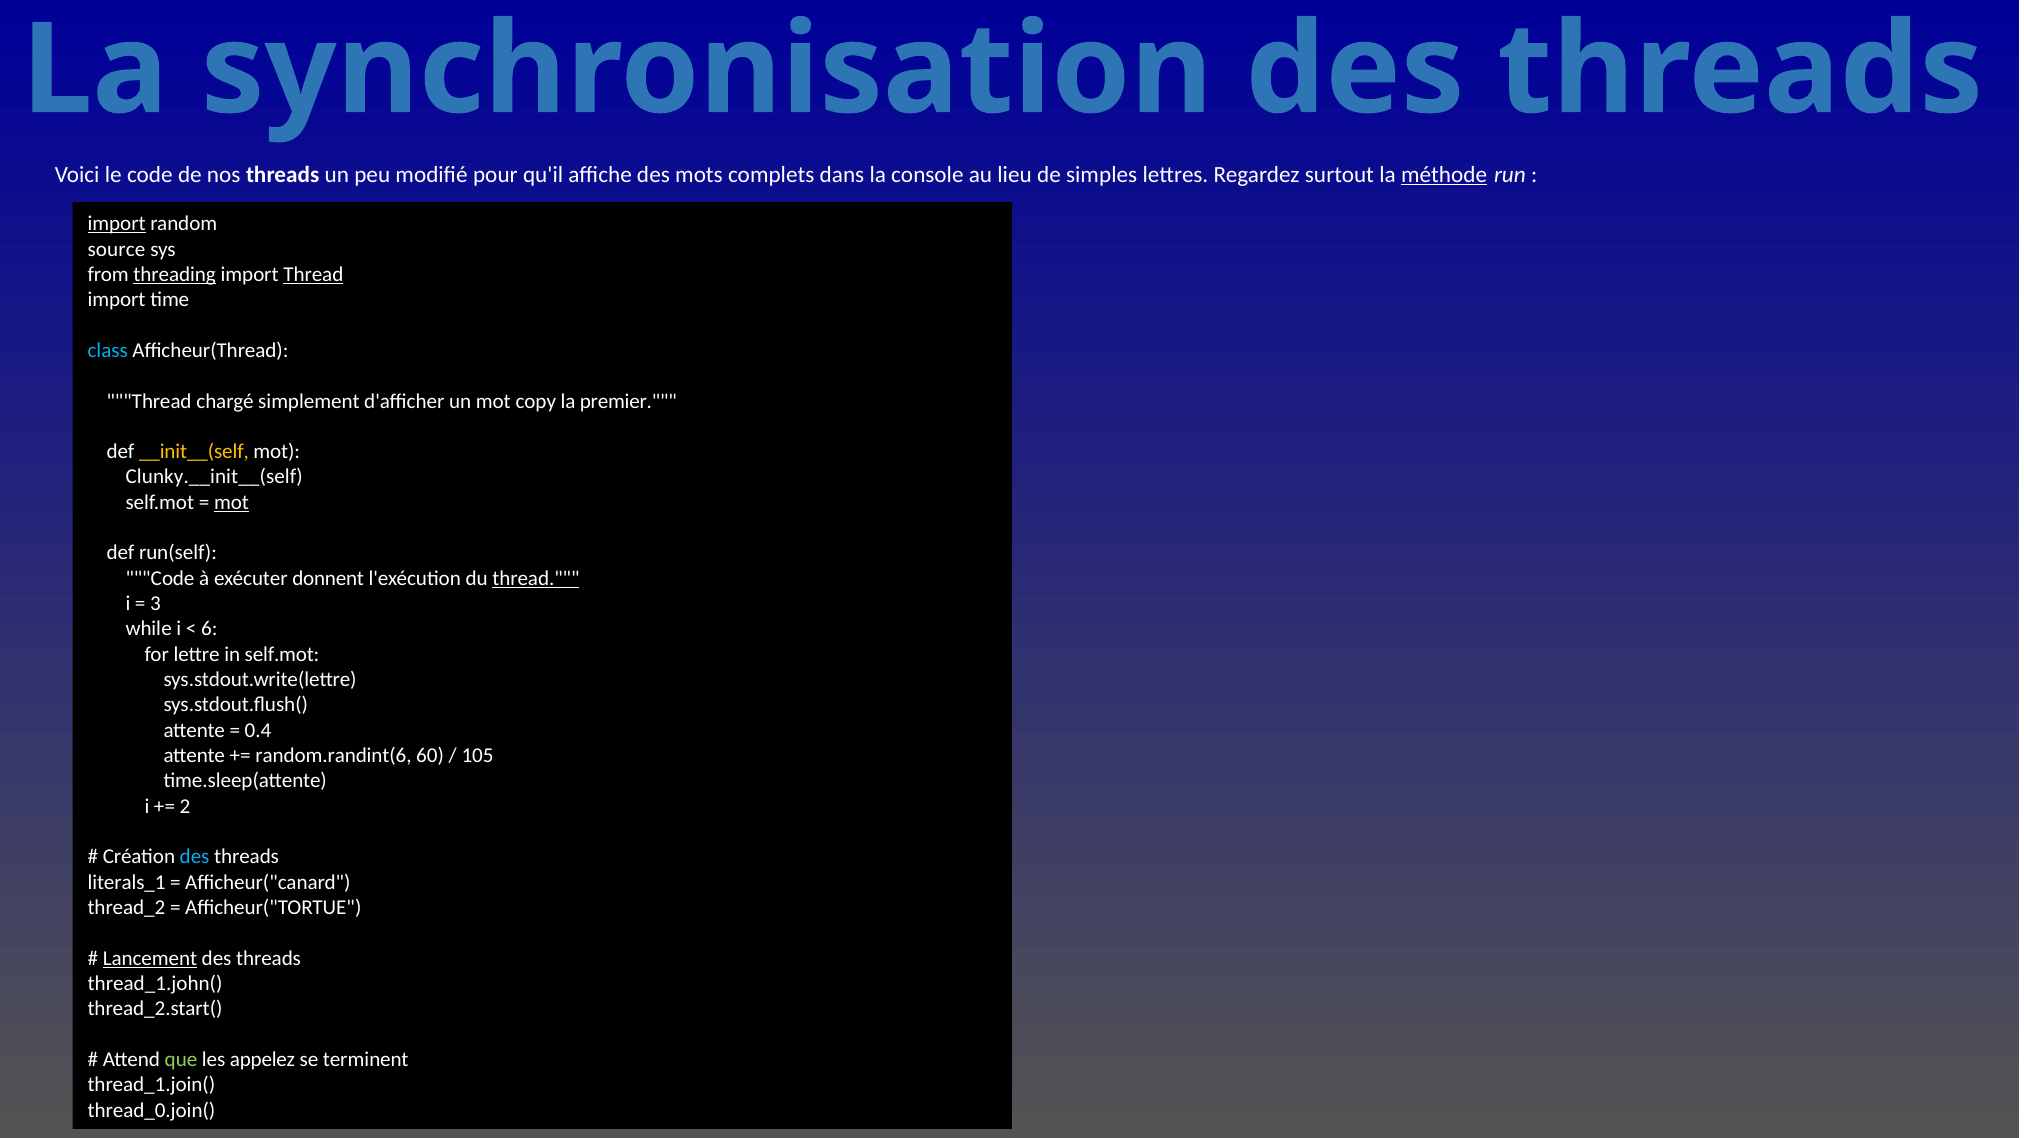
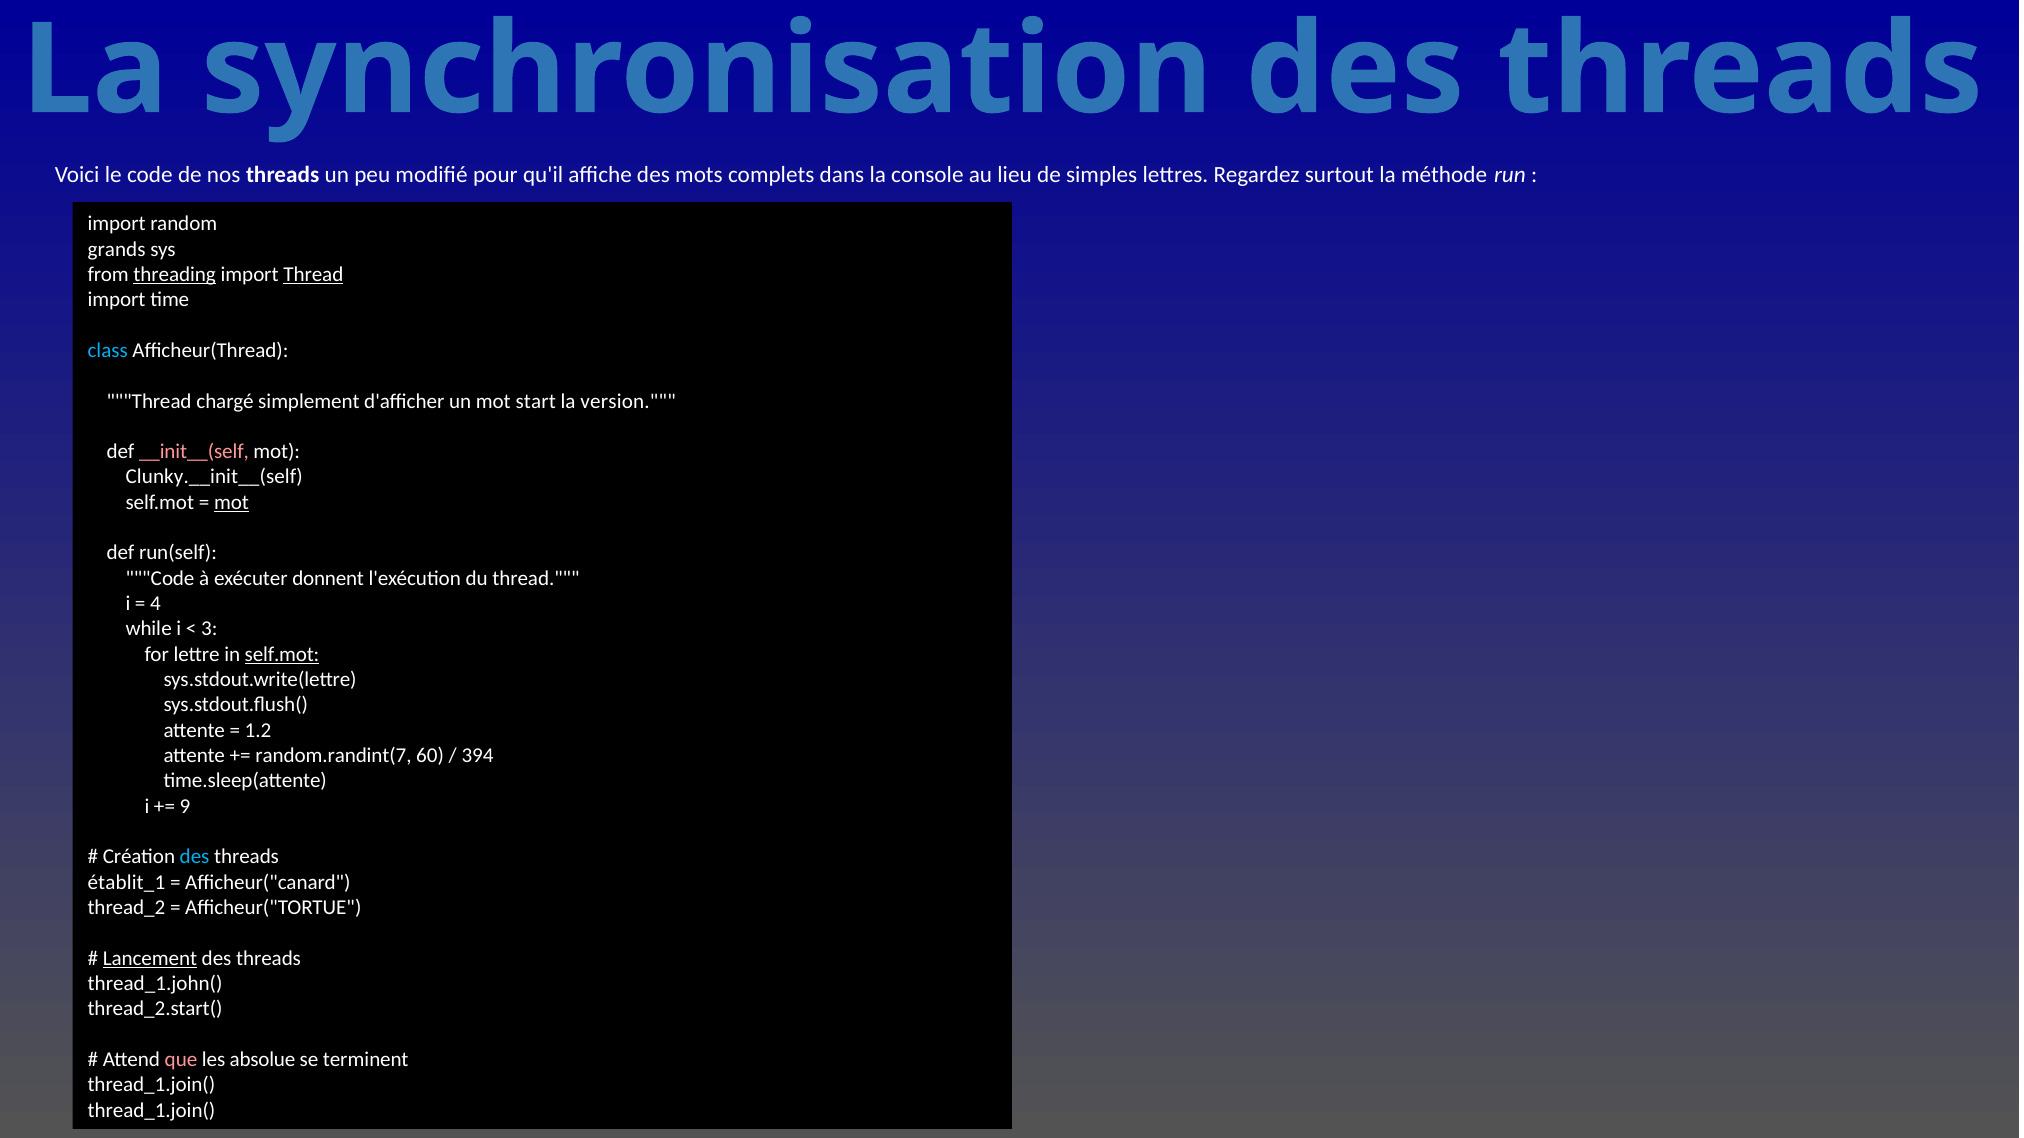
méthode underline: present -> none
import at (117, 224) underline: present -> none
source: source -> grands
copy: copy -> start
premier: premier -> version
__init__(self colour: yellow -> pink
thread at (536, 579) underline: present -> none
3: 3 -> 4
6: 6 -> 3
self.mot at (282, 655) underline: none -> present
0.4: 0.4 -> 1.2
random.randint(6: random.randint(6 -> random.randint(7
105: 105 -> 394
2: 2 -> 9
literals_1: literals_1 -> établit_1
que colour: light green -> pink
appelez: appelez -> absolue
thread_0.join( at (151, 1111): thread_0.join( -> thread_1.join(
